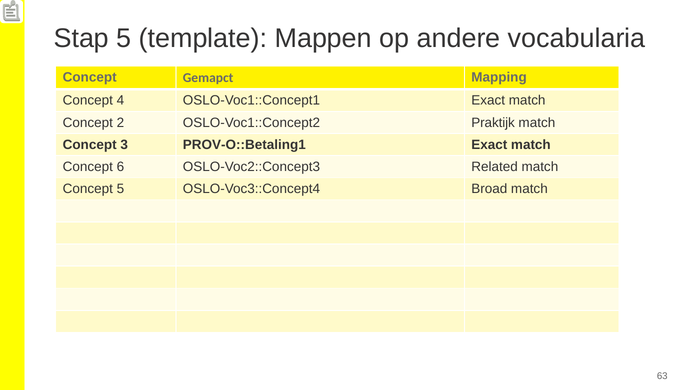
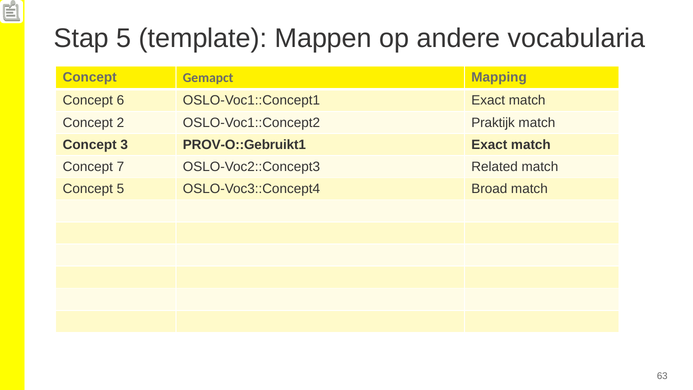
4: 4 -> 6
PROV-O::Betaling1: PROV-O::Betaling1 -> PROV-O::Gebruikt1
6: 6 -> 7
